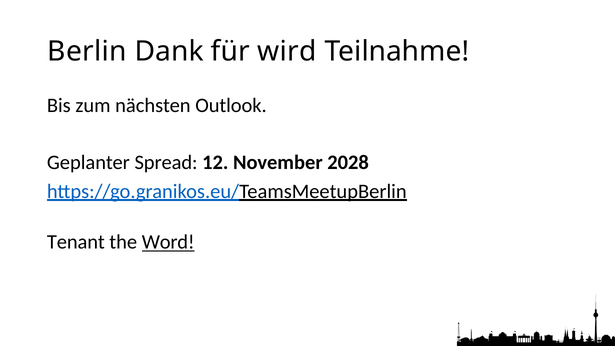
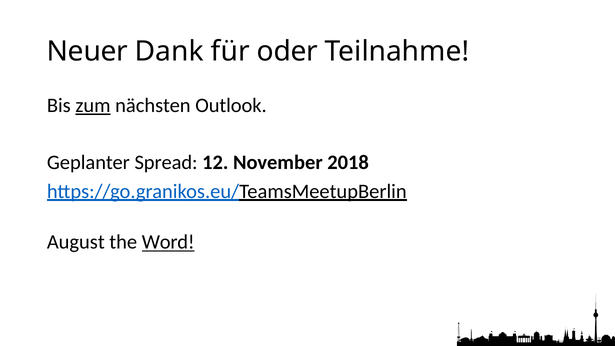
Berlin: Berlin -> Neuer
wird: wird -> oder
zum underline: none -> present
2028: 2028 -> 2018
Tenant: Tenant -> August
